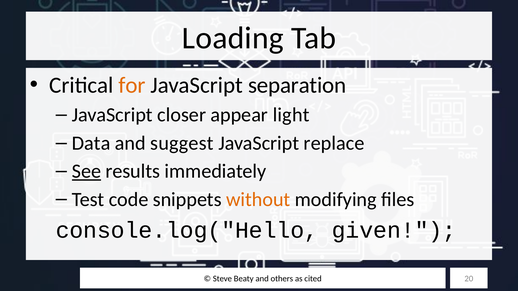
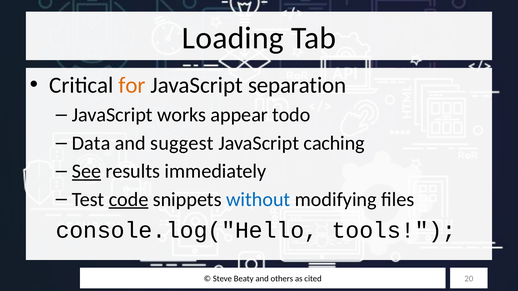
closer: closer -> works
light: light -> todo
replace: replace -> caching
code underline: none -> present
without colour: orange -> blue
given: given -> tools
